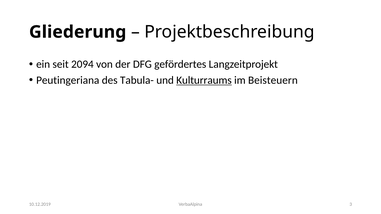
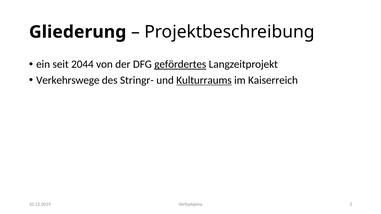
2094: 2094 -> 2044
gefördertes underline: none -> present
Peutingeriana: Peutingeriana -> Verkehrswege
Tabula-: Tabula- -> Stringr-
Beisteuern: Beisteuern -> Kaiserreich
